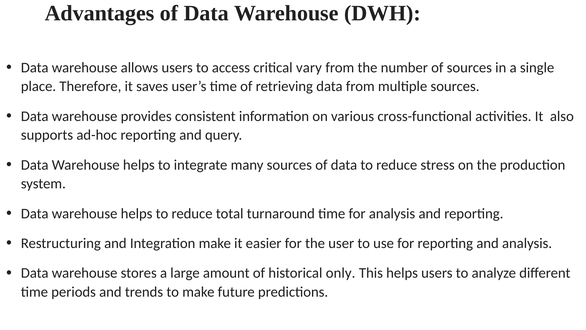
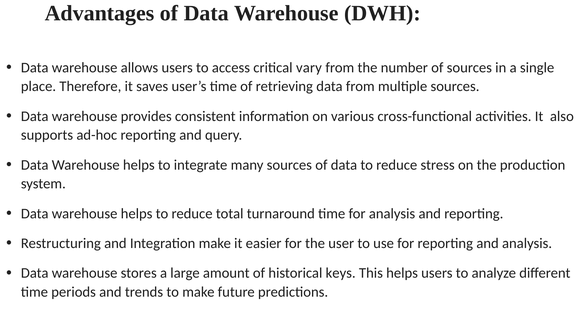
only: only -> keys
